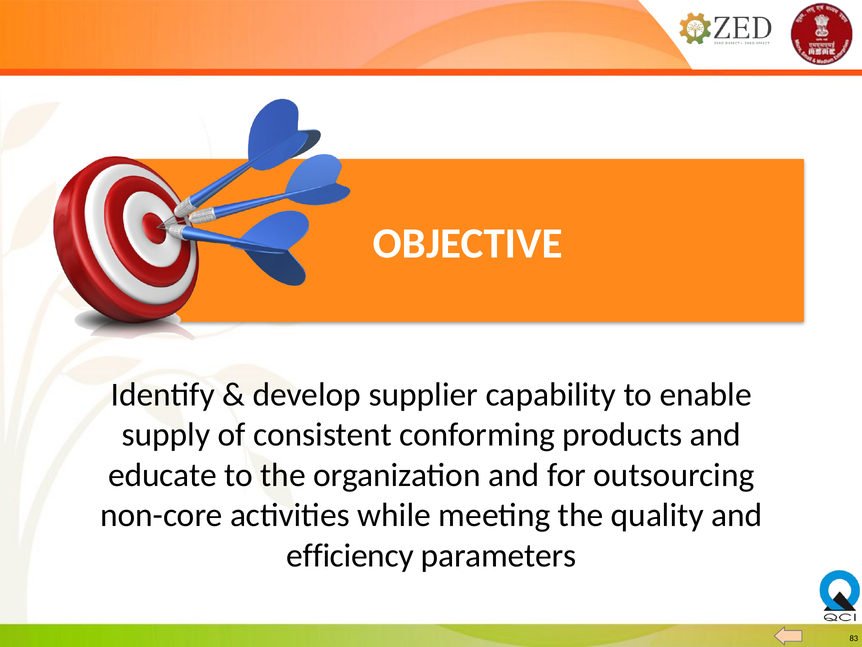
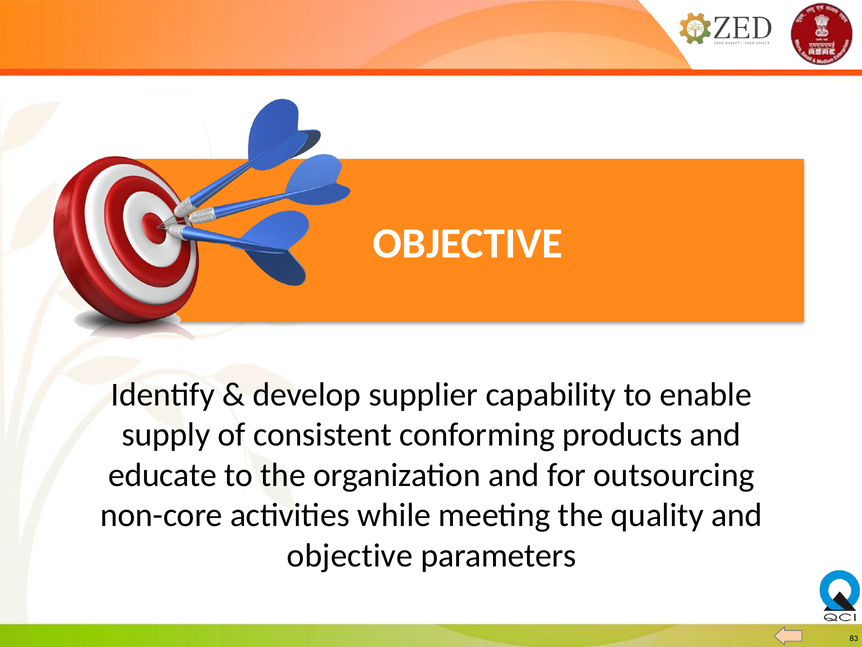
efficiency at (350, 555): efficiency -> objective
